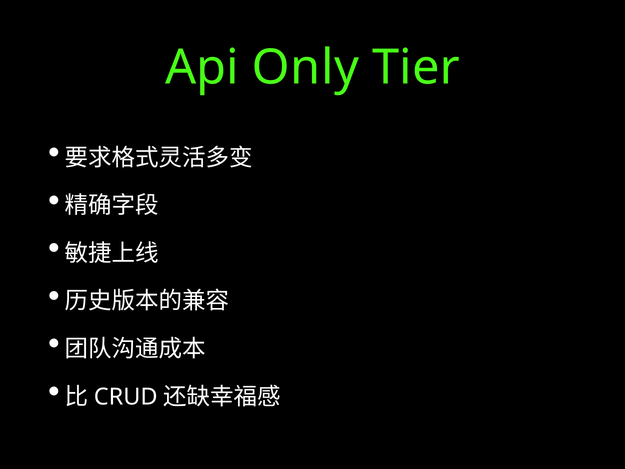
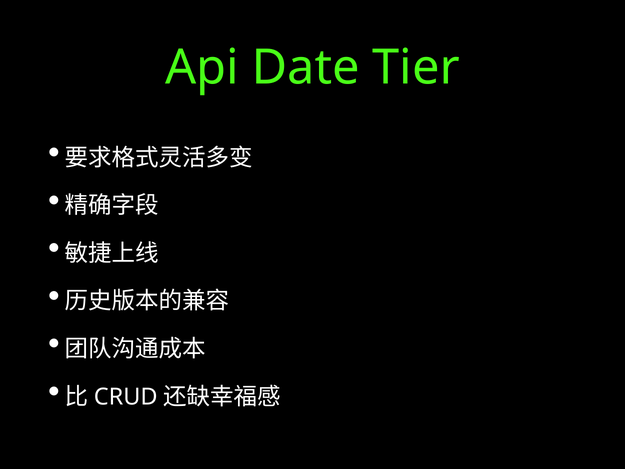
Only: Only -> Date
